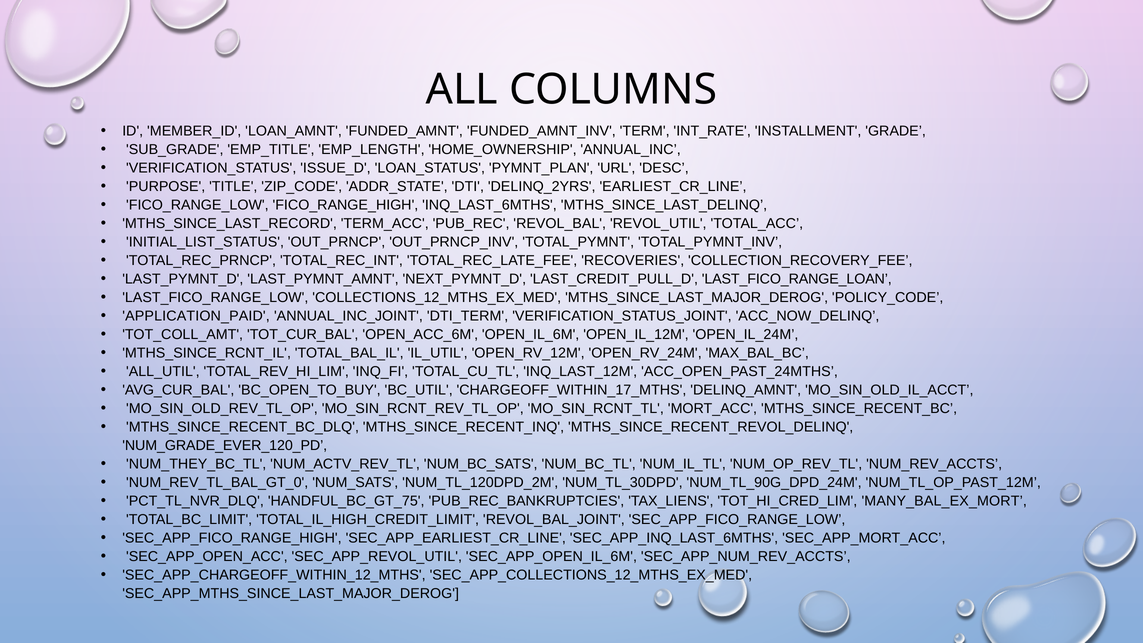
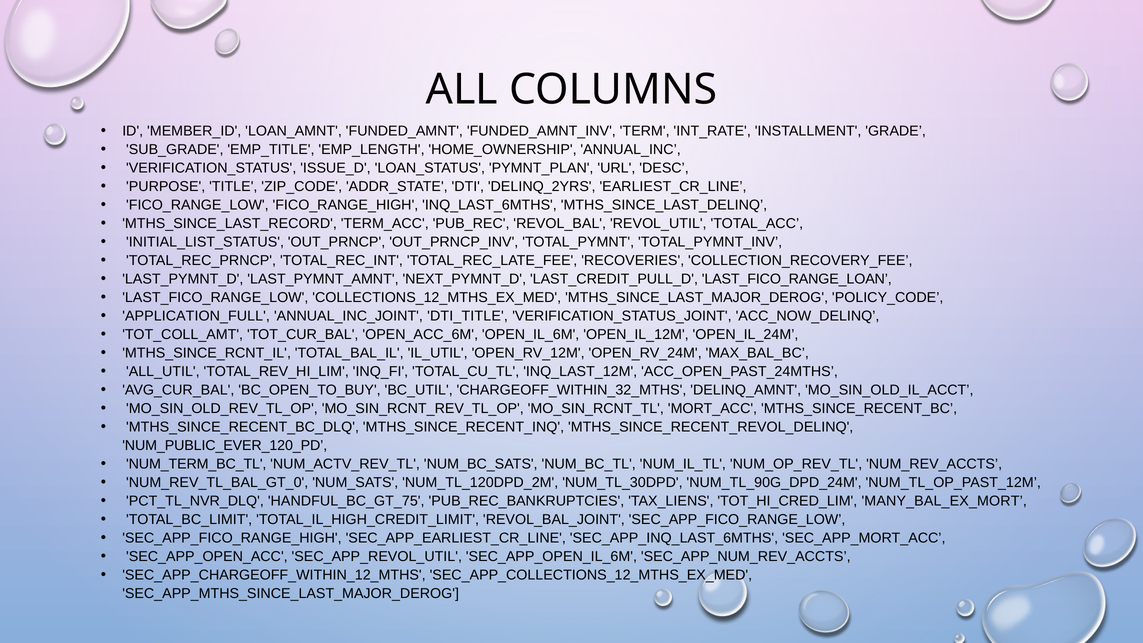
APPLICATION_PAID: APPLICATION_PAID -> APPLICATION_FULL
DTI_TERM: DTI_TERM -> DTI_TITLE
CHARGEOFF_WITHIN_17_MTHS: CHARGEOFF_WITHIN_17_MTHS -> CHARGEOFF_WITHIN_32_MTHS
NUM_GRADE_EVER_120_PD: NUM_GRADE_EVER_120_PD -> NUM_PUBLIC_EVER_120_PD
NUM_THEY_BC_TL: NUM_THEY_BC_TL -> NUM_TERM_BC_TL
